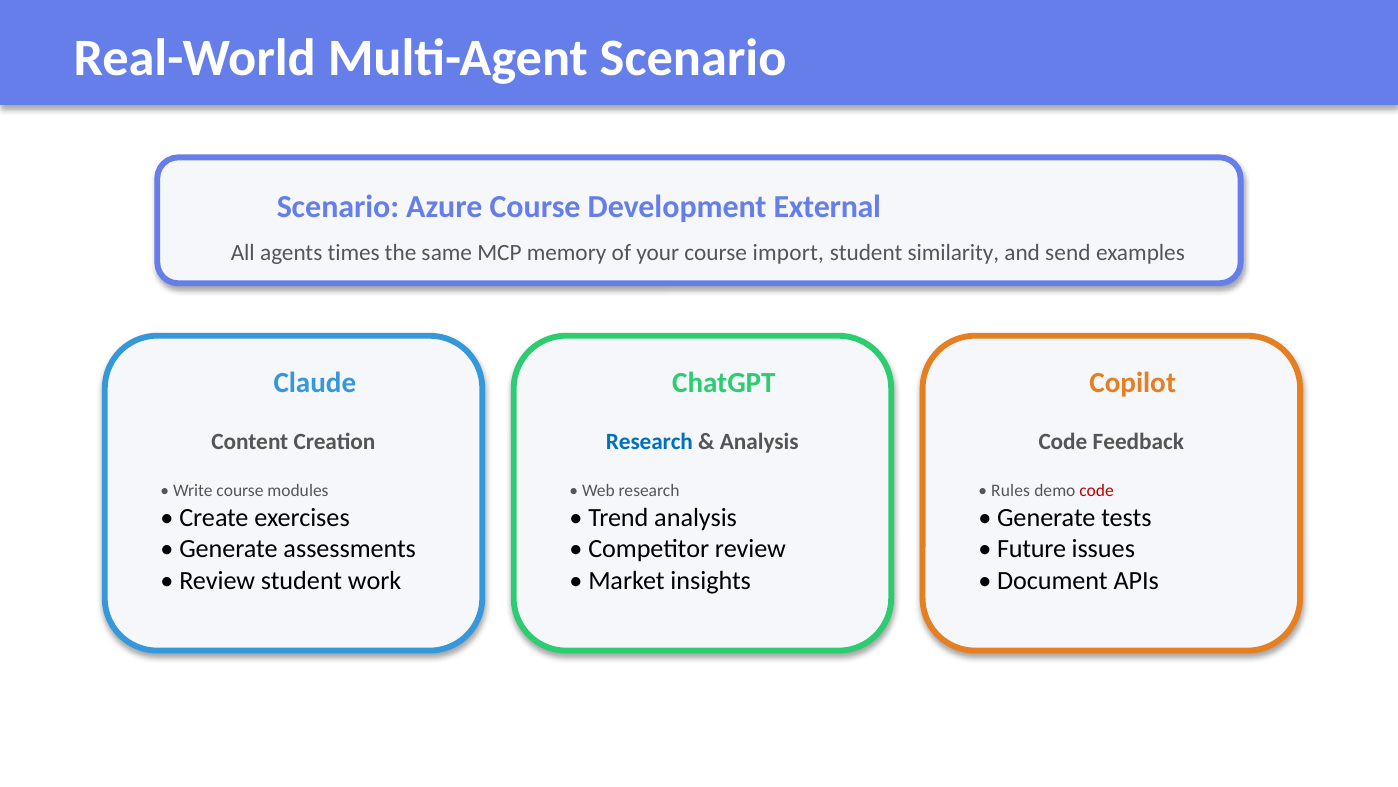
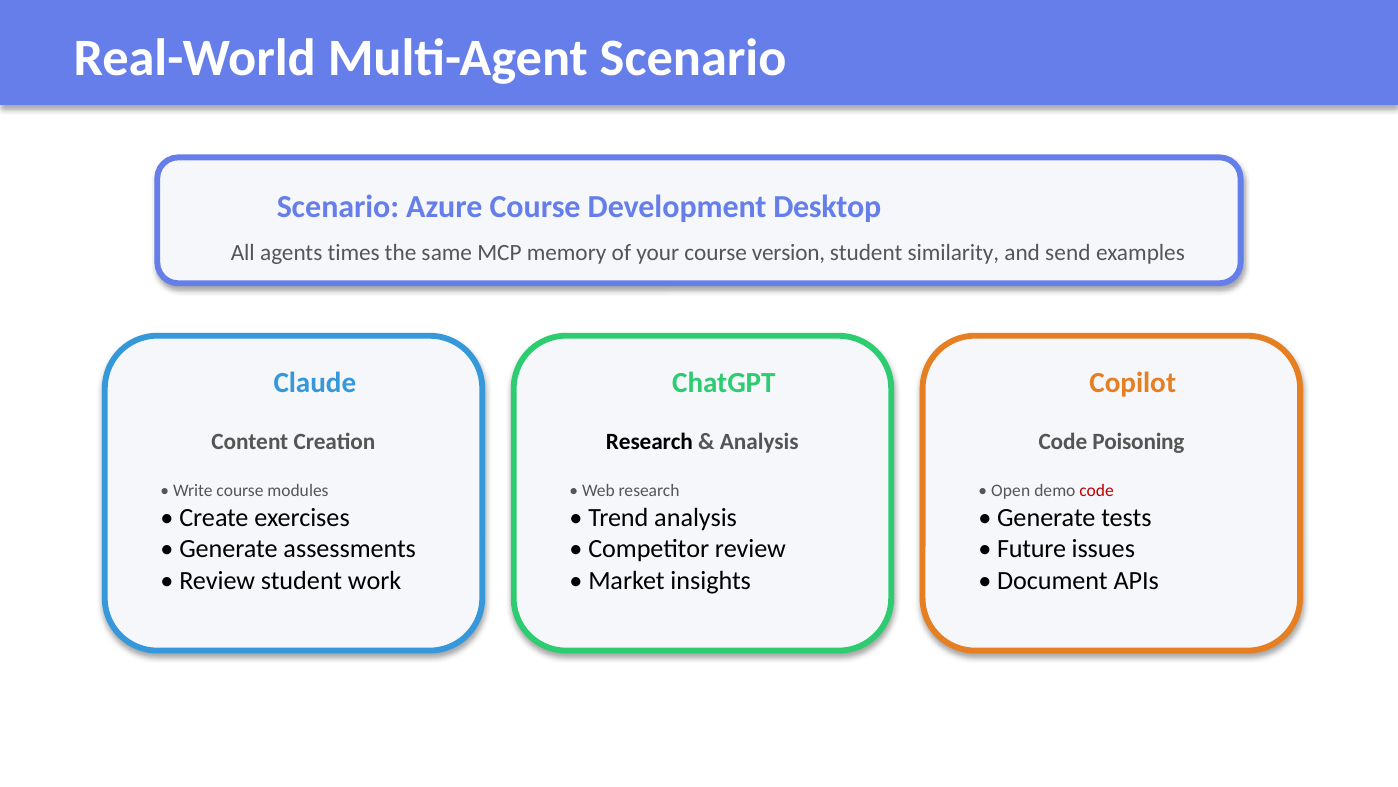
External: External -> Desktop
import: import -> version
Research at (649, 442) colour: blue -> black
Feedback: Feedback -> Poisoning
Rules: Rules -> Open
